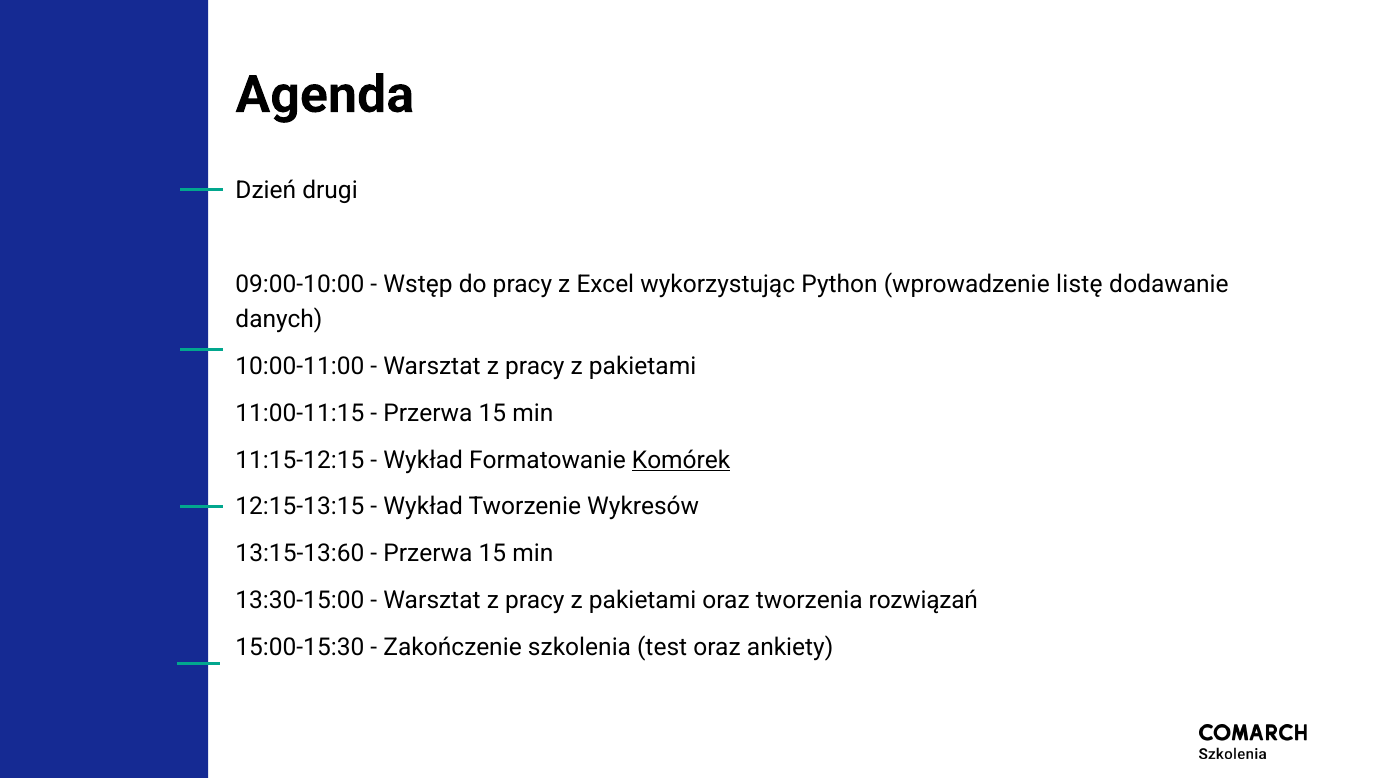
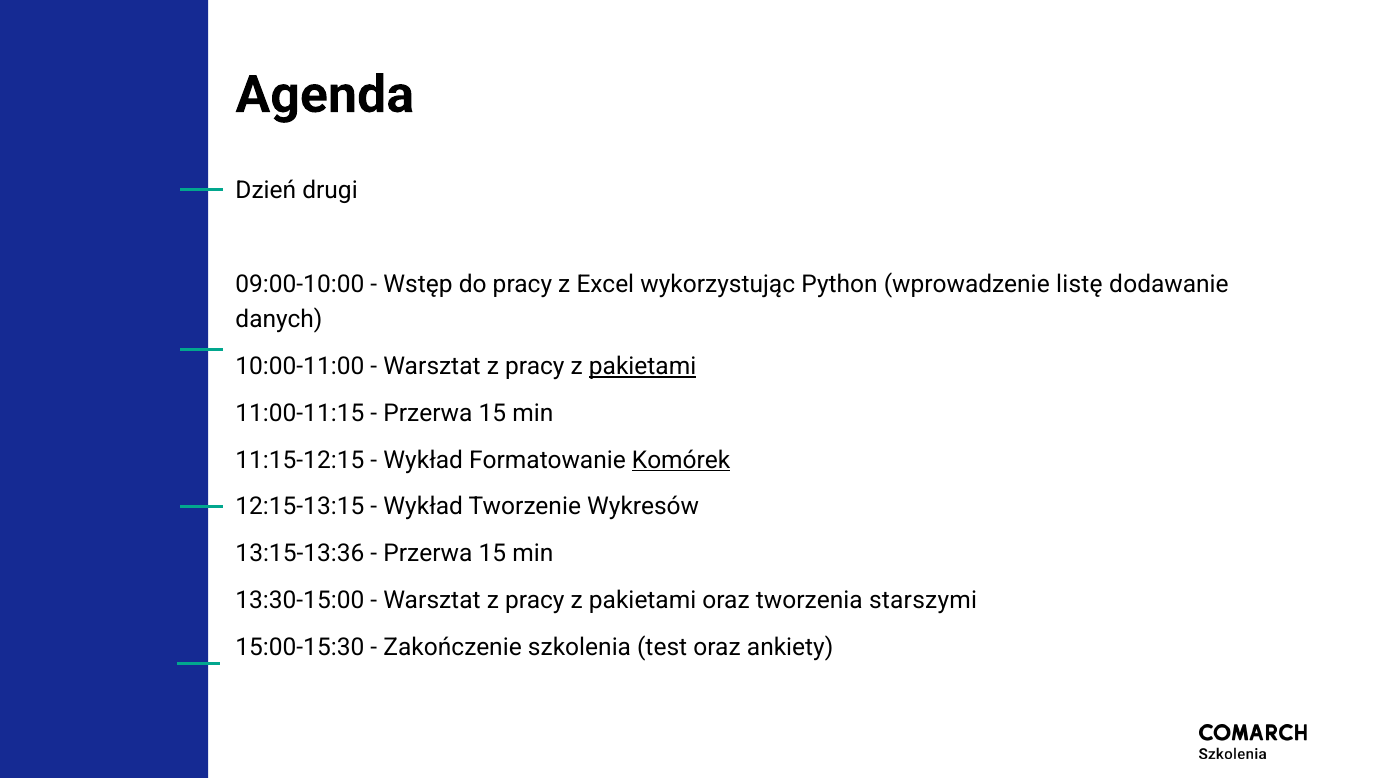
pakietami at (643, 367) underline: none -> present
13:15-13:60: 13:15-13:60 -> 13:15-13:36
rozwiązań: rozwiązań -> starszymi
